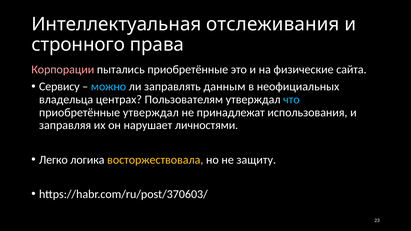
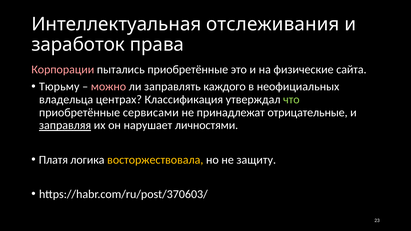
стронного: стронного -> заработок
Сервису: Сервису -> Тюрьму
можно colour: light blue -> pink
данным: данным -> каждого
Пользователям: Пользователям -> Классификация
что colour: light blue -> light green
приобретённые утверждал: утверждал -> сервисами
использования: использования -> отрицательные
заправляя underline: none -> present
Легко: Легко -> Платя
